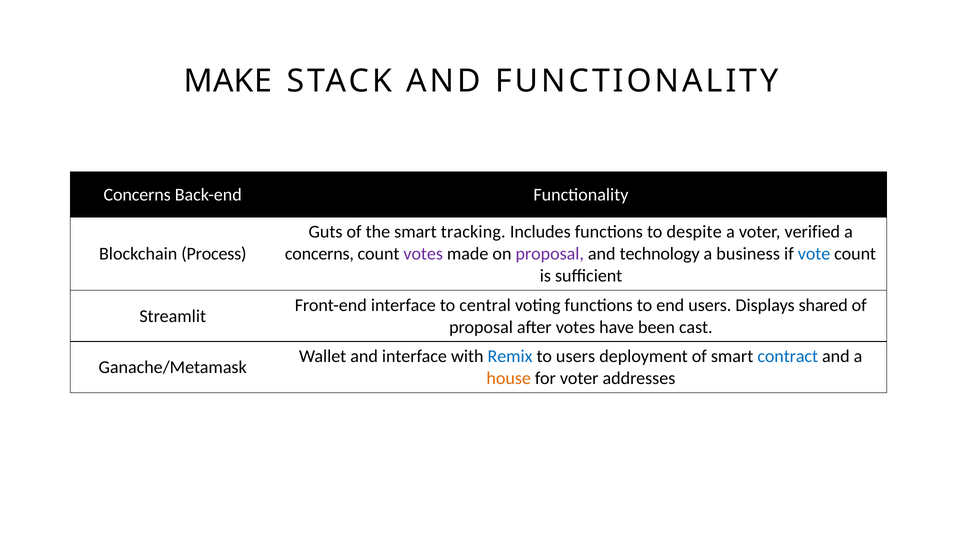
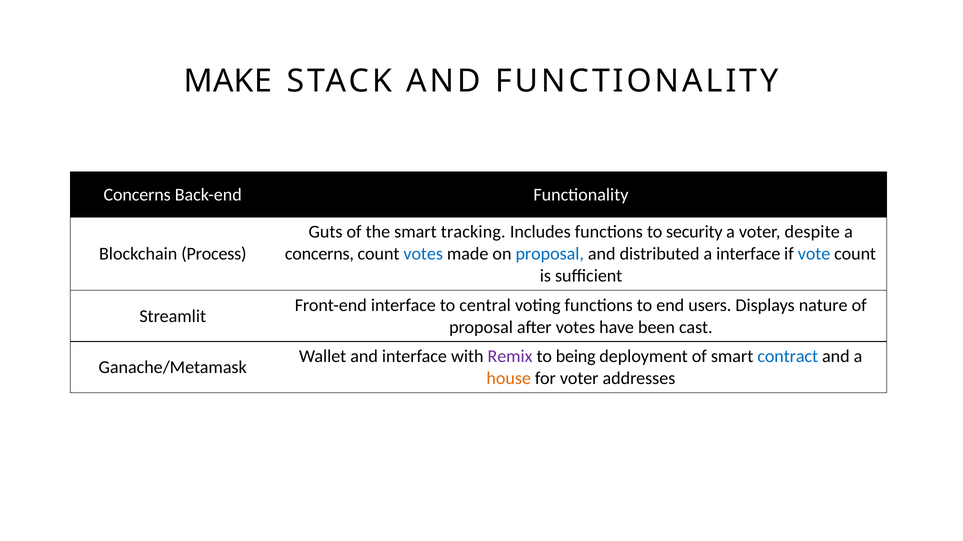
despite: despite -> security
verified: verified -> despite
votes at (423, 254) colour: purple -> blue
proposal at (550, 254) colour: purple -> blue
technology: technology -> distributed
a business: business -> interface
shared: shared -> nature
Remix colour: blue -> purple
to users: users -> being
